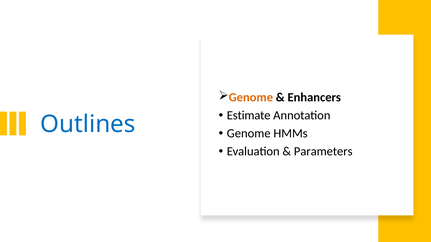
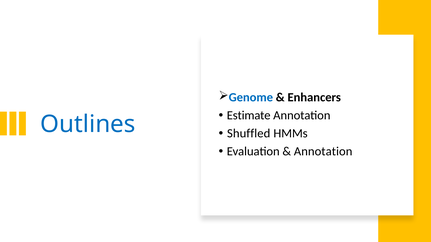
Genome at (251, 98) colour: orange -> blue
Genome at (249, 134): Genome -> Shuffled
Parameters at (323, 152): Parameters -> Annotation
